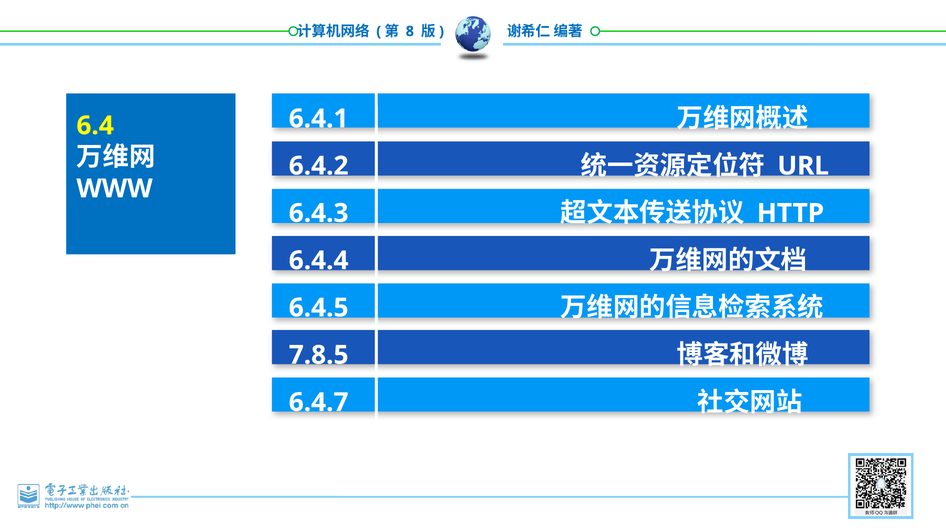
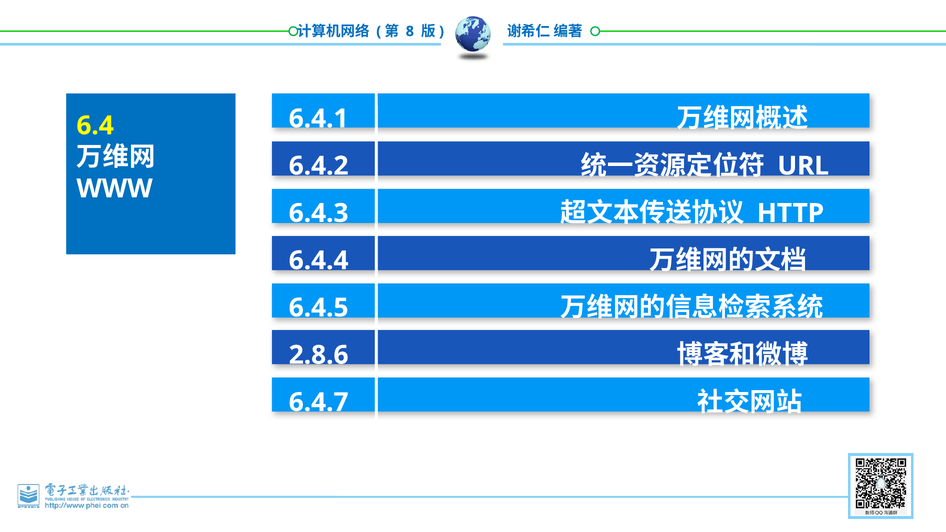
7.8.5: 7.8.5 -> 2.8.6
